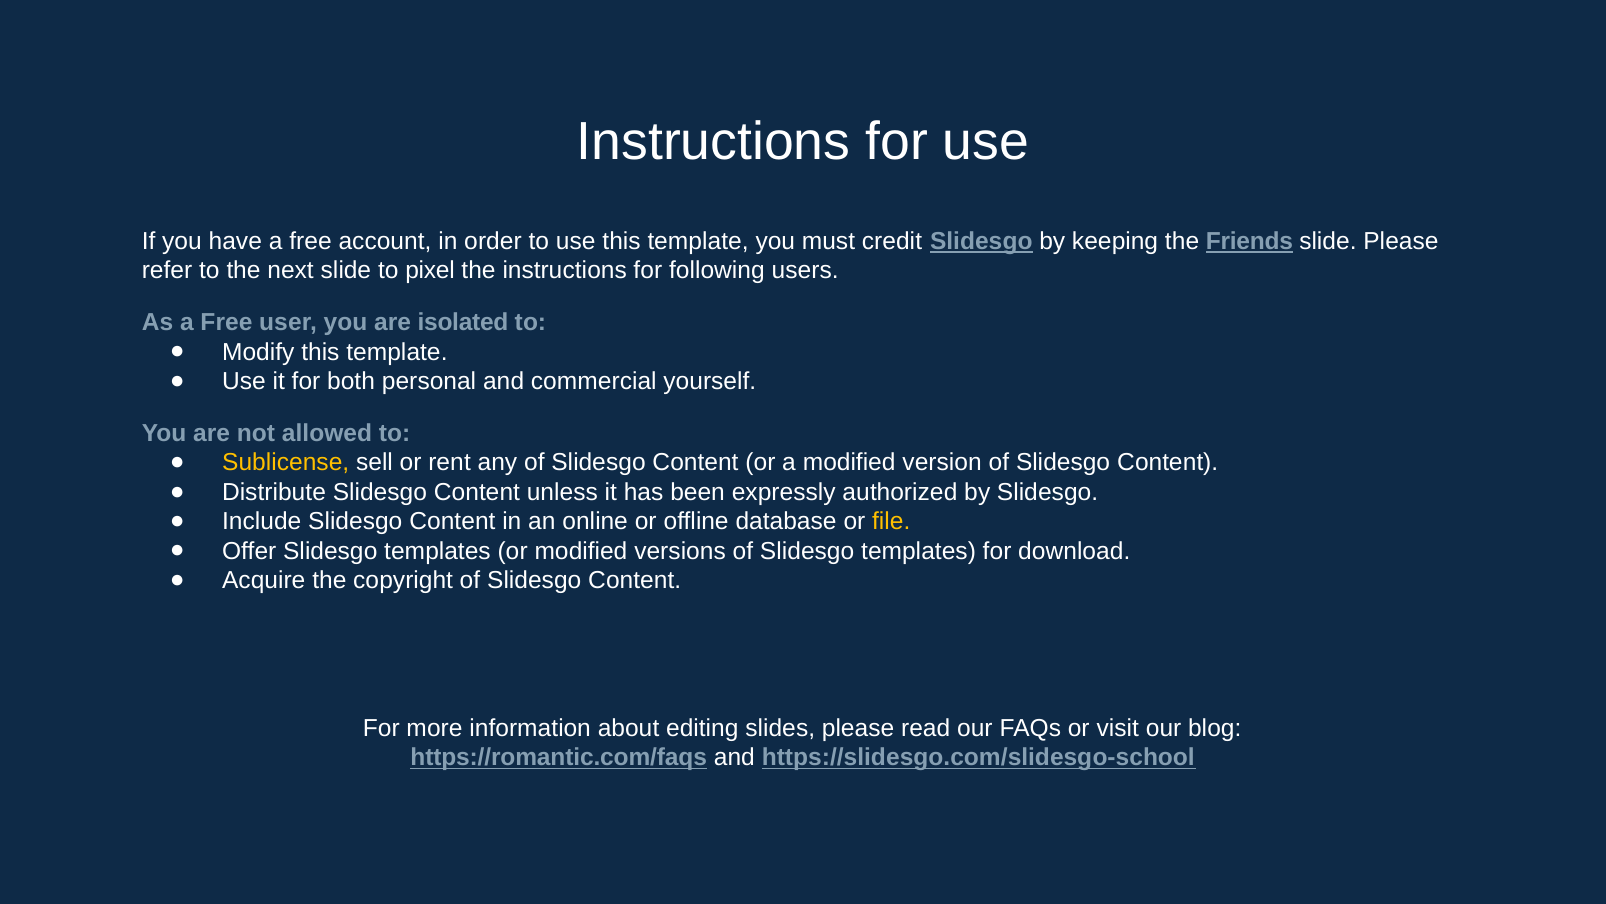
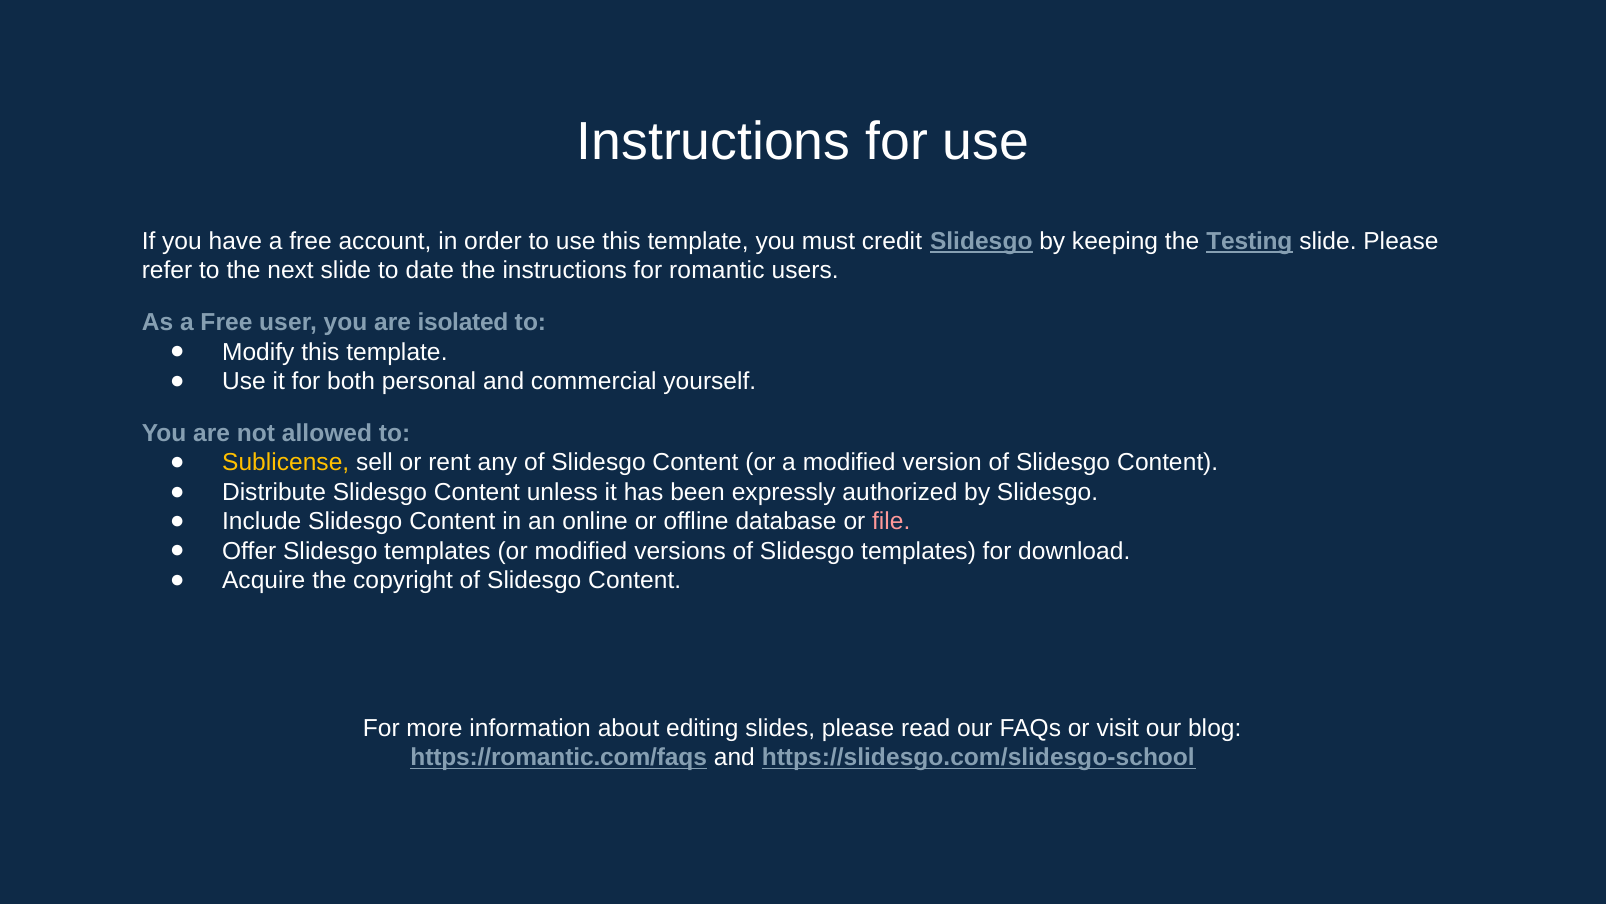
Friends: Friends -> Testing
pixel: pixel -> date
following: following -> romantic
file colour: yellow -> pink
